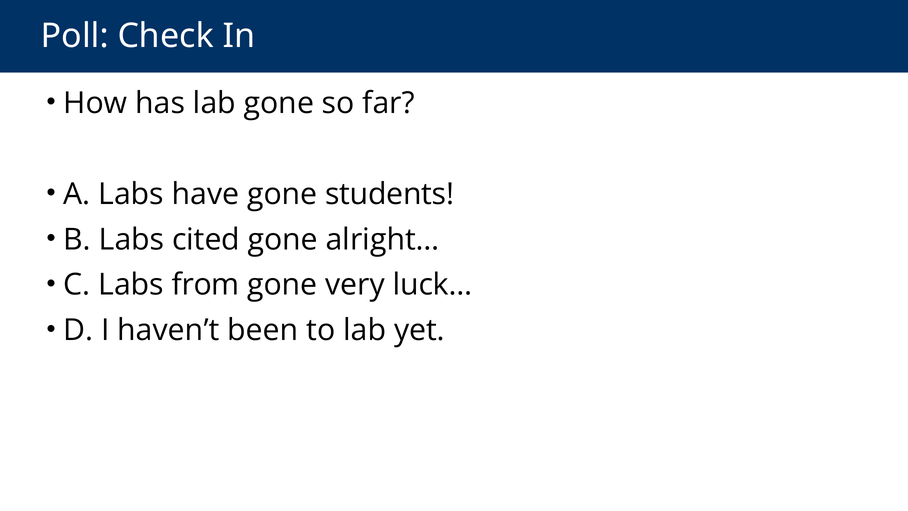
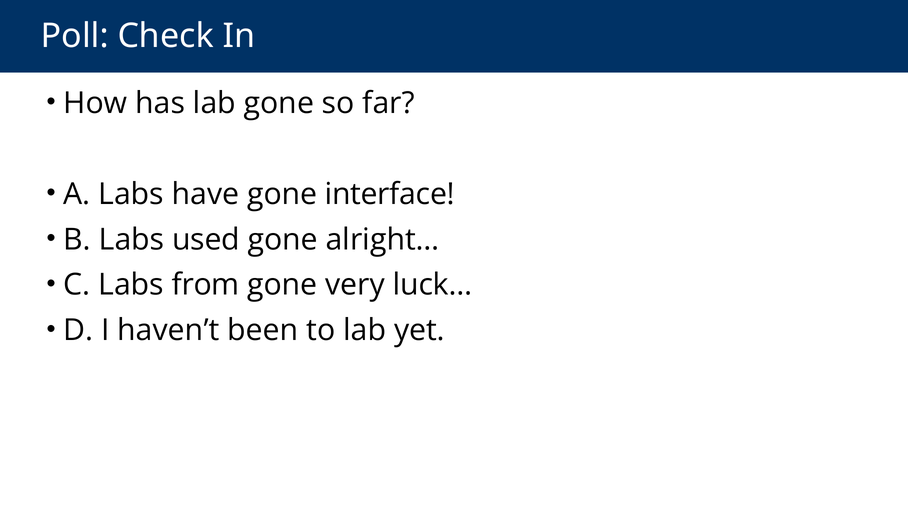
students: students -> interface
cited: cited -> used
